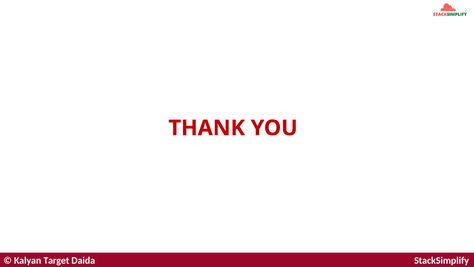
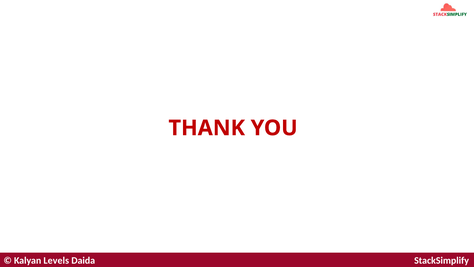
Target: Target -> Levels
